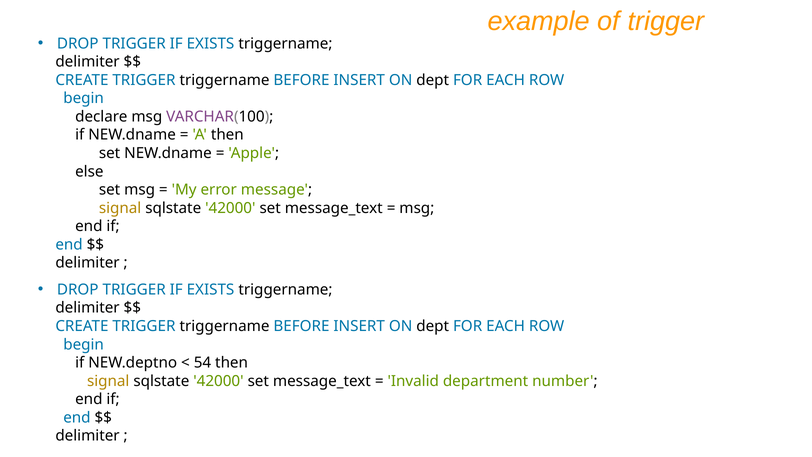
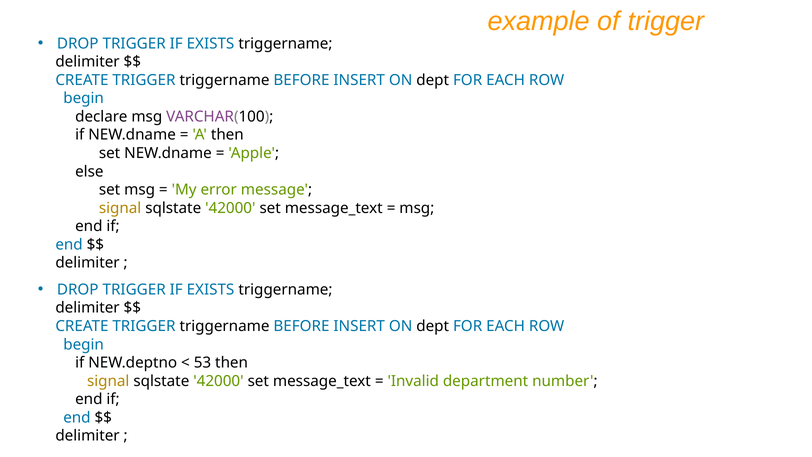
54: 54 -> 53
